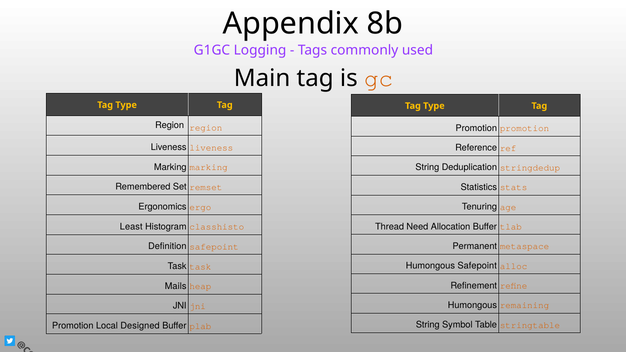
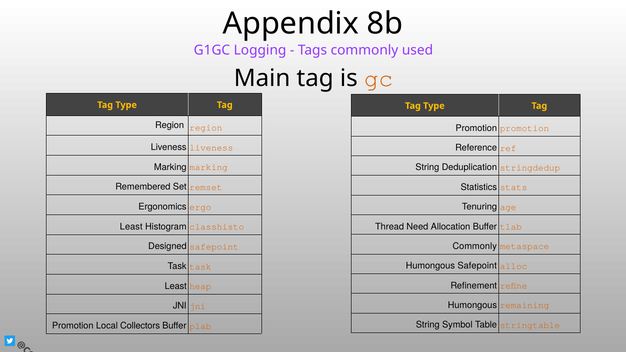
Permanent at (475, 246): Permanent -> Commonly
Definition: Definition -> Designed
Mails at (176, 286): Mails -> Least
Designed: Designed -> Collectors
